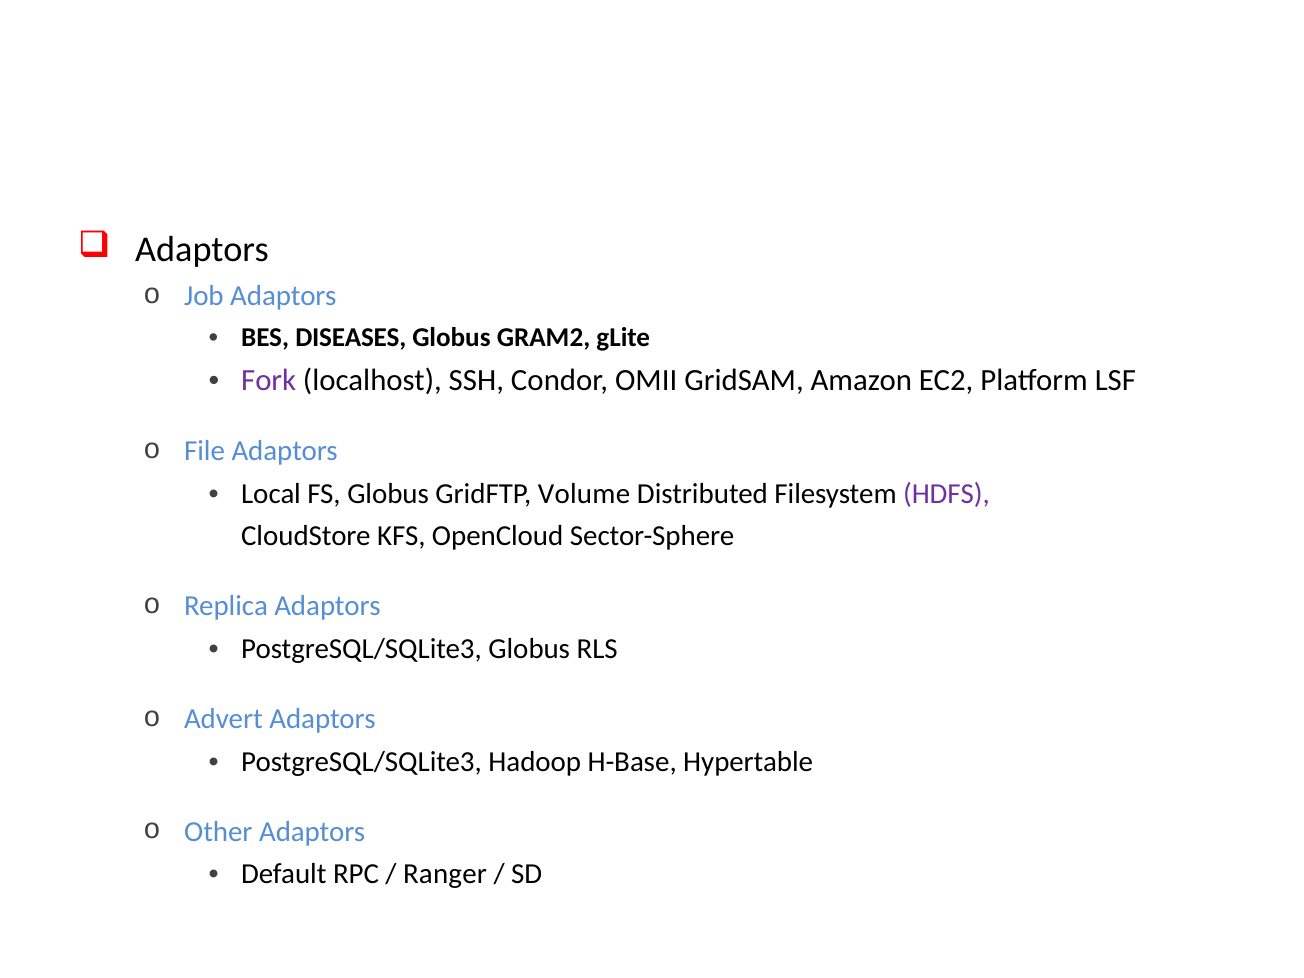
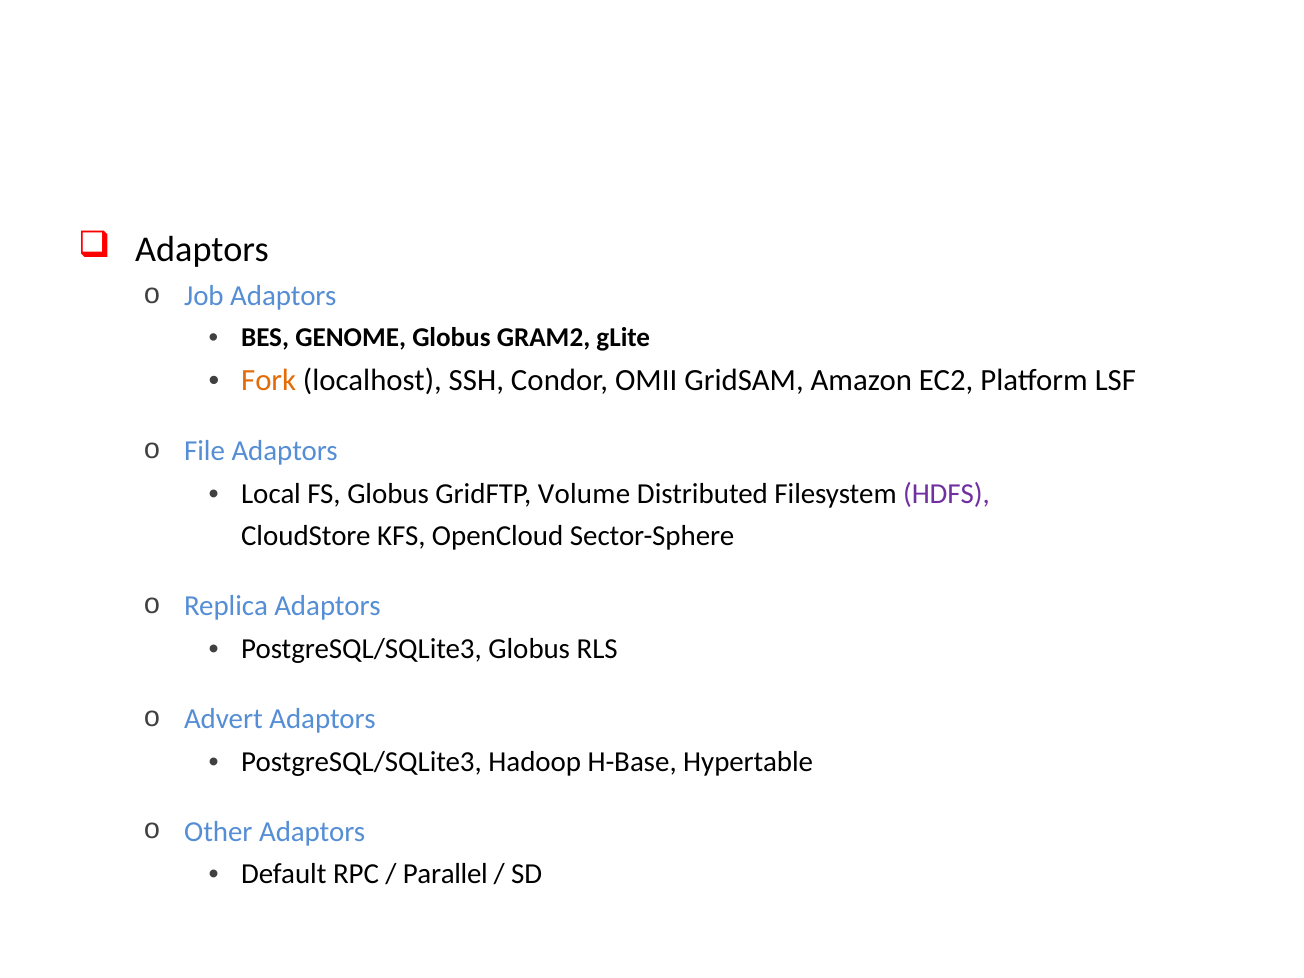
DISEASES: DISEASES -> GENOME
Fork colour: purple -> orange
Ranger: Ranger -> Parallel
